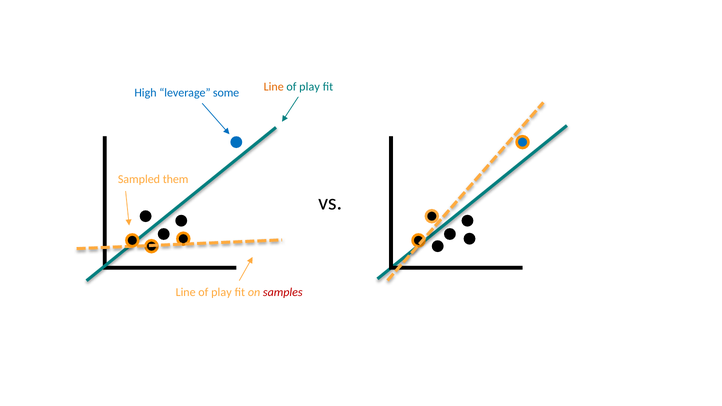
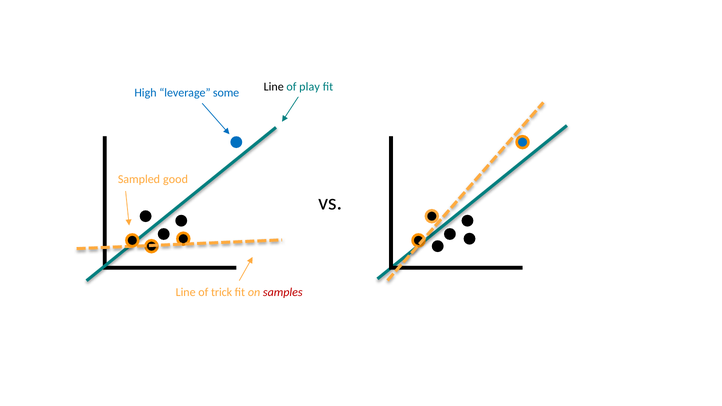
Line at (274, 87) colour: orange -> black
them: them -> good
play at (221, 292): play -> trick
